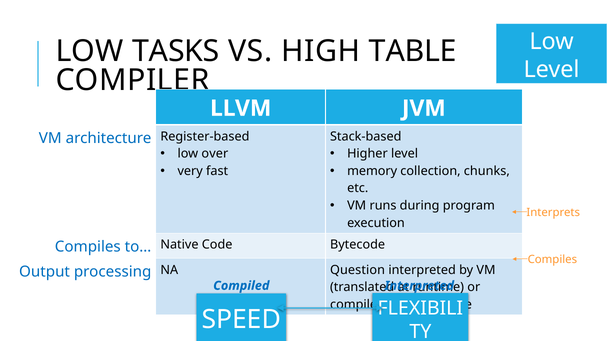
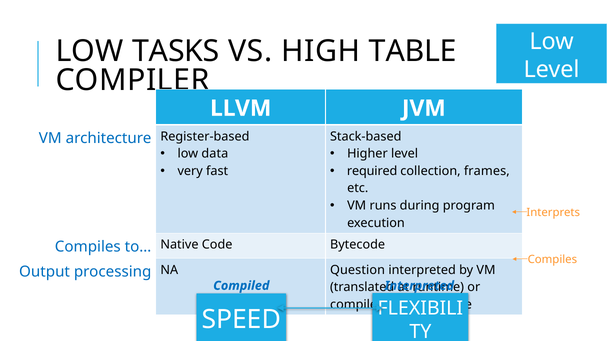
over: over -> data
memory: memory -> required
chunks: chunks -> frames
